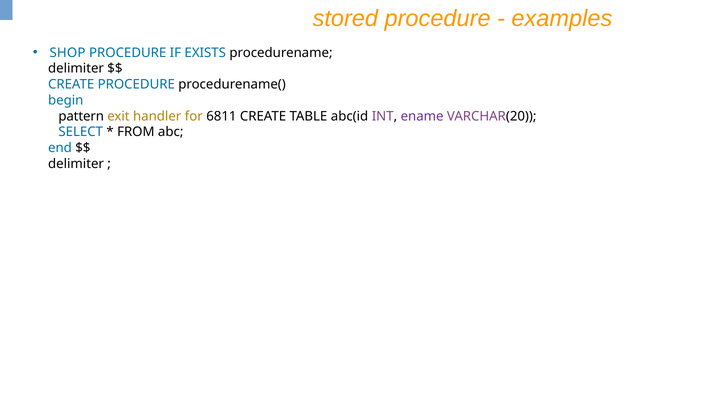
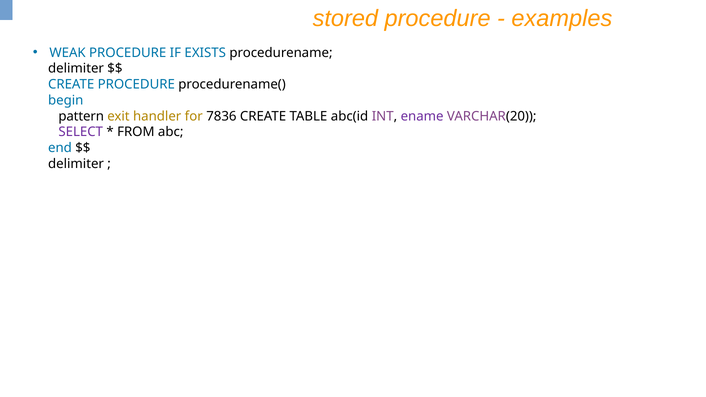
SHOP: SHOP -> WEAK
6811: 6811 -> 7836
SELECT colour: blue -> purple
